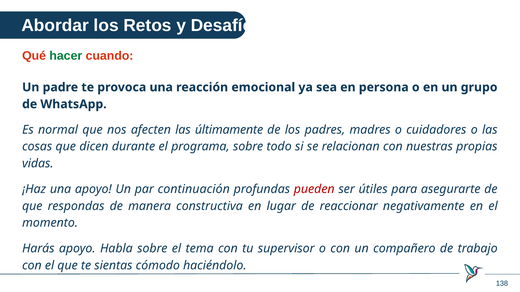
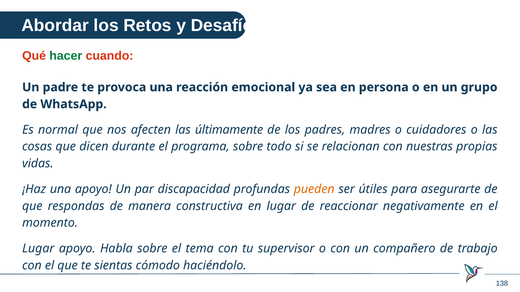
continuación: continuación -> discapacidad
pueden colour: red -> orange
Harás at (38, 249): Harás -> Lugar
